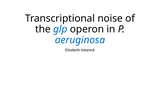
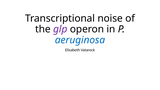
glp colour: blue -> purple
